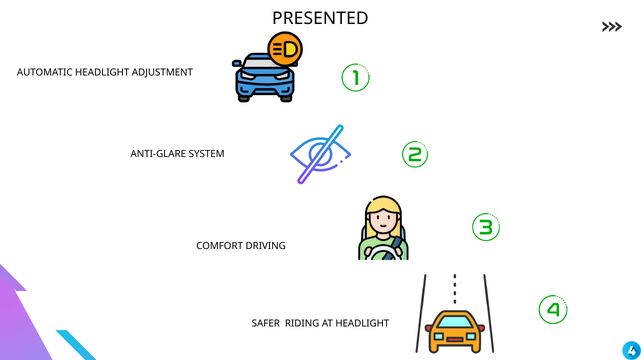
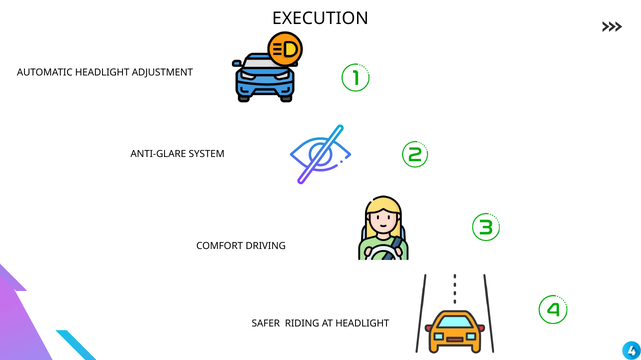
PRESENTED: PRESENTED -> EXECUTION
